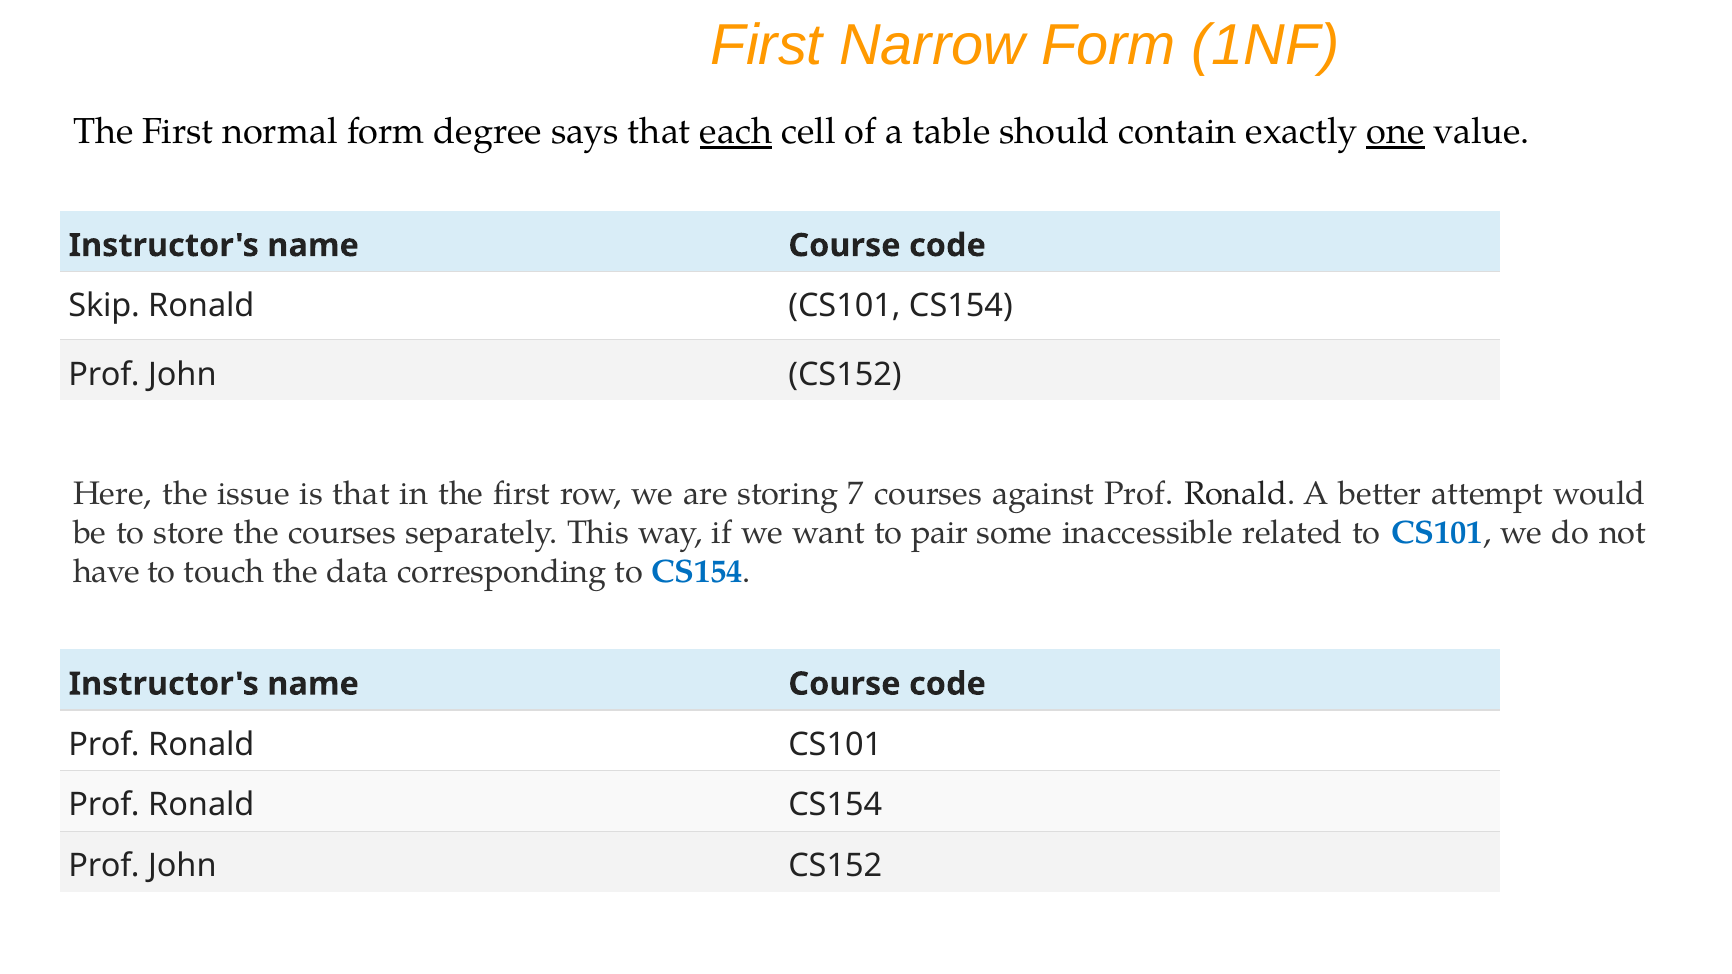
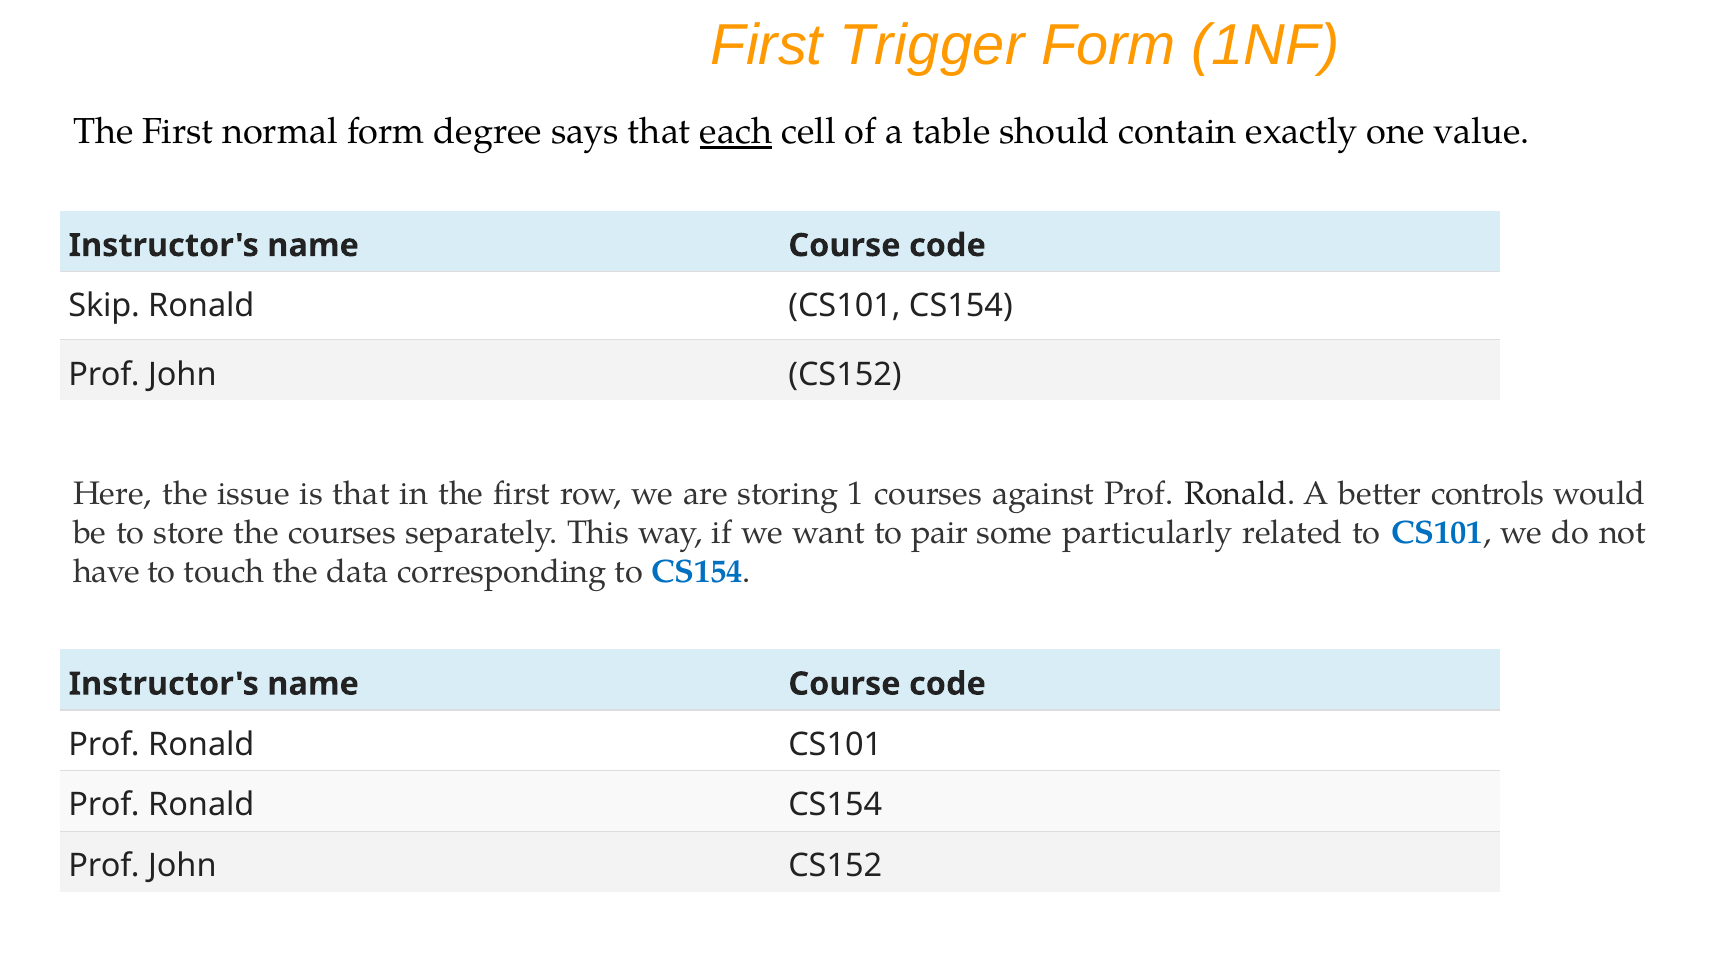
Narrow: Narrow -> Trigger
one underline: present -> none
7: 7 -> 1
attempt: attempt -> controls
inaccessible: inaccessible -> particularly
